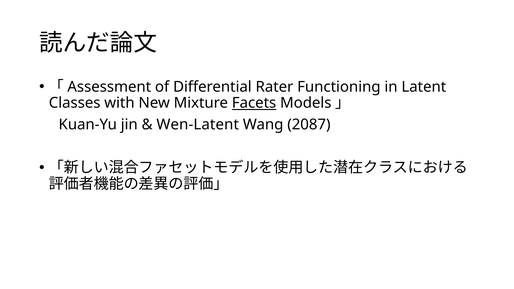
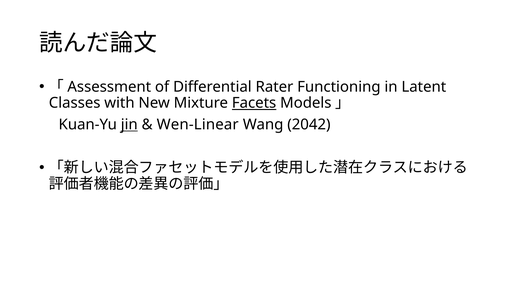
jin underline: none -> present
Wen-Latent: Wen-Latent -> Wen-Linear
2087: 2087 -> 2042
